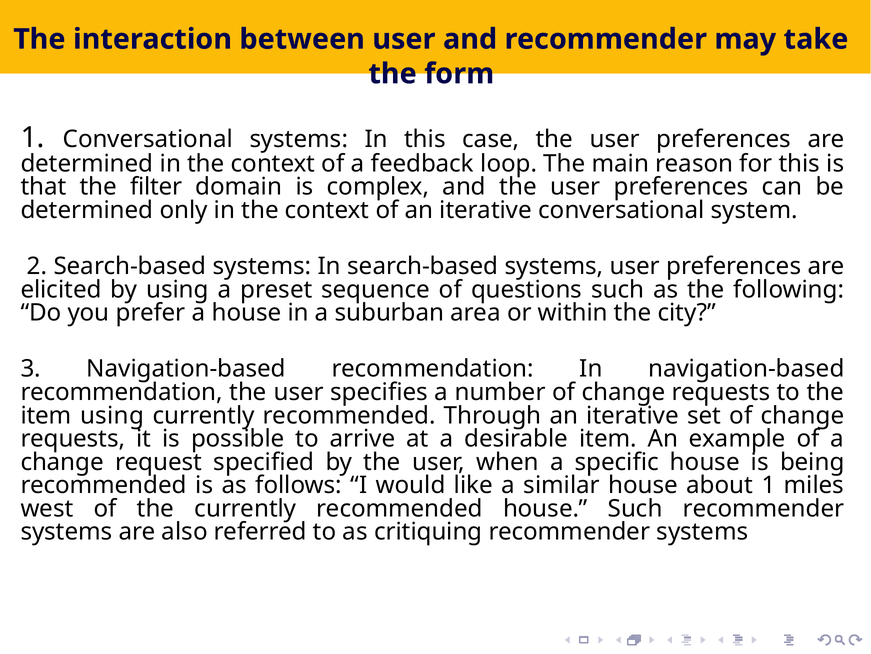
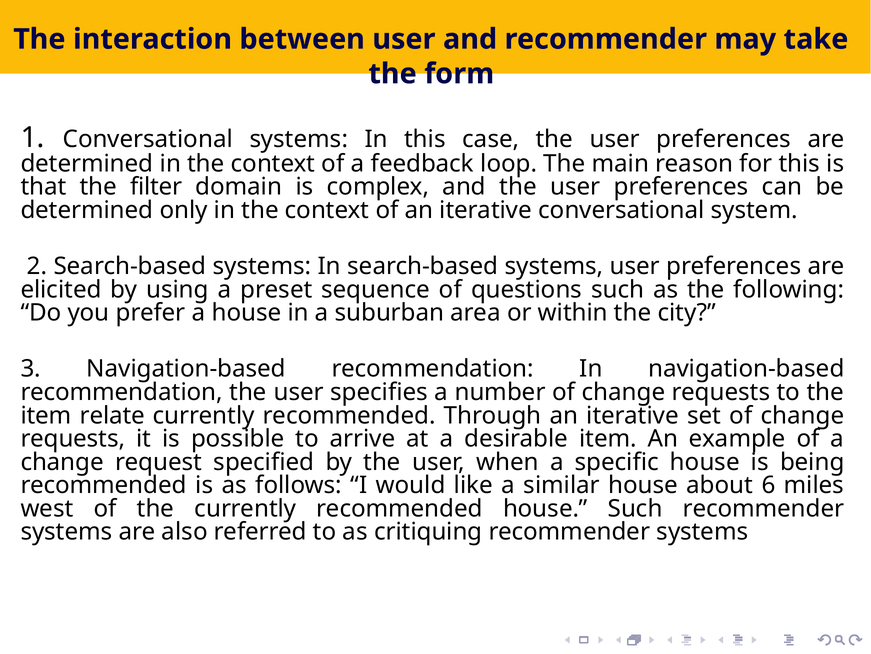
item using: using -> relate
about 1: 1 -> 6
